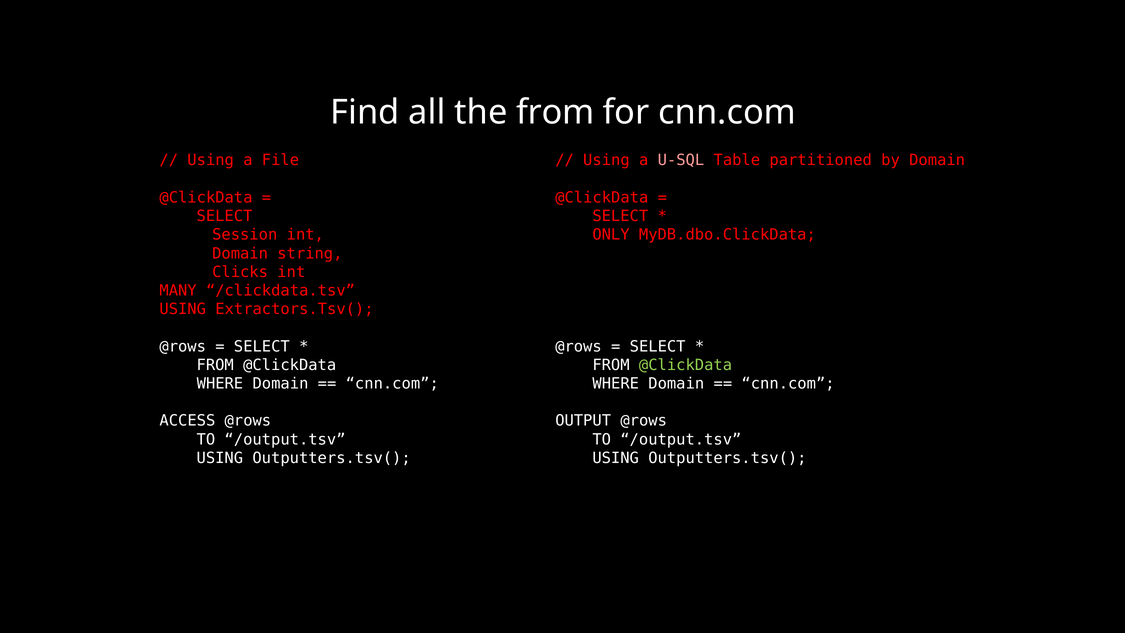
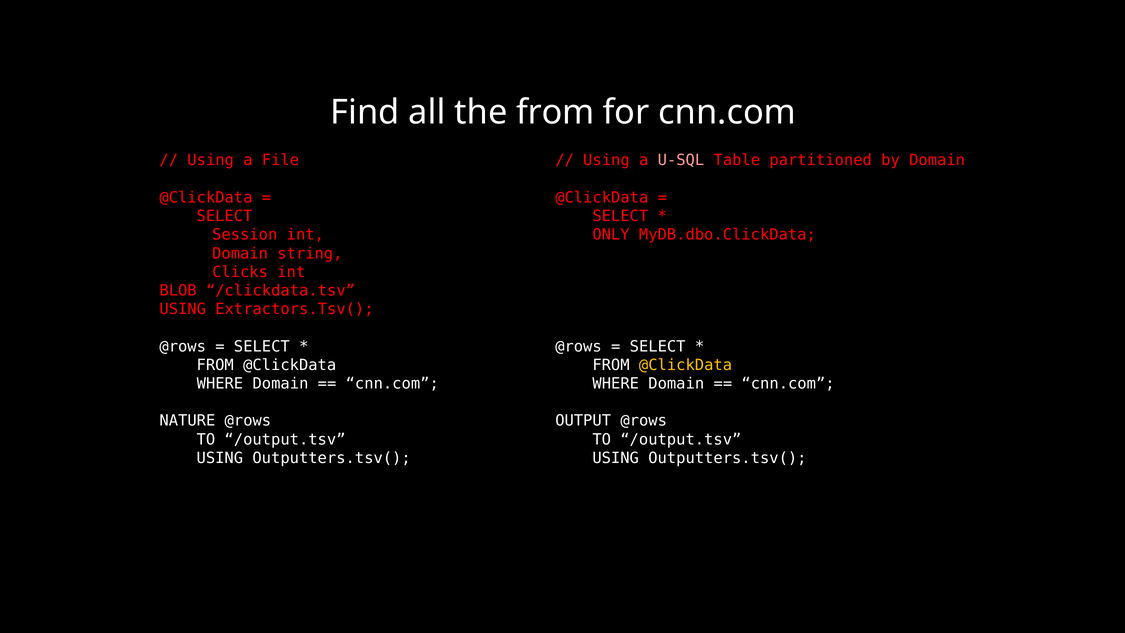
MANY: MANY -> BLOB
@ClickData at (686, 365) colour: light green -> yellow
ACCESS: ACCESS -> NATURE
